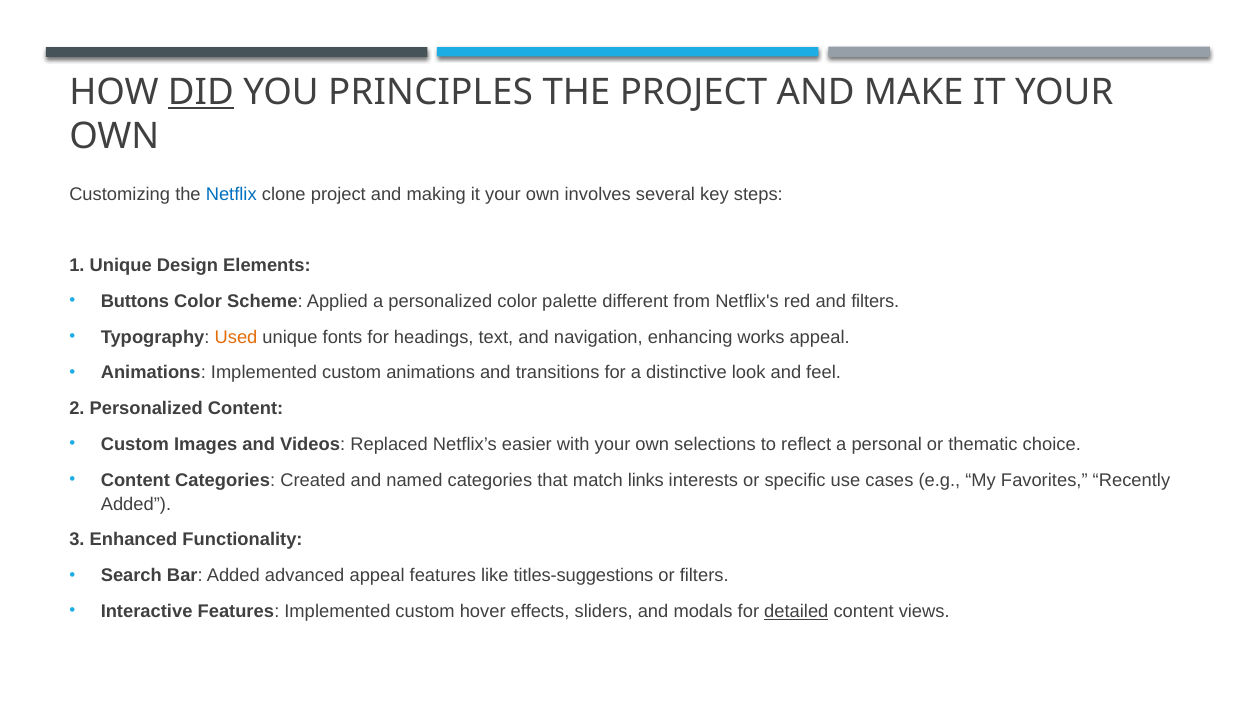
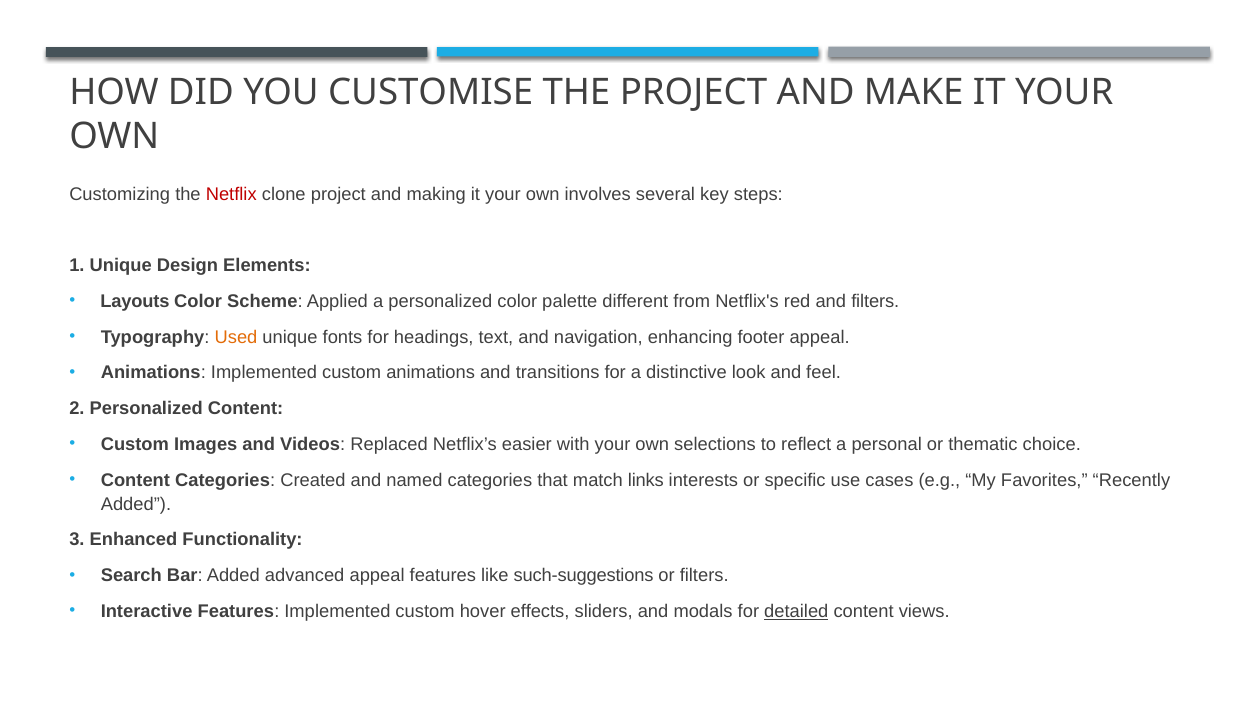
DID underline: present -> none
PRINCIPLES: PRINCIPLES -> CUSTOMISE
Netflix colour: blue -> red
Buttons: Buttons -> Layouts
works: works -> footer
titles-suggestions: titles-suggestions -> such-suggestions
